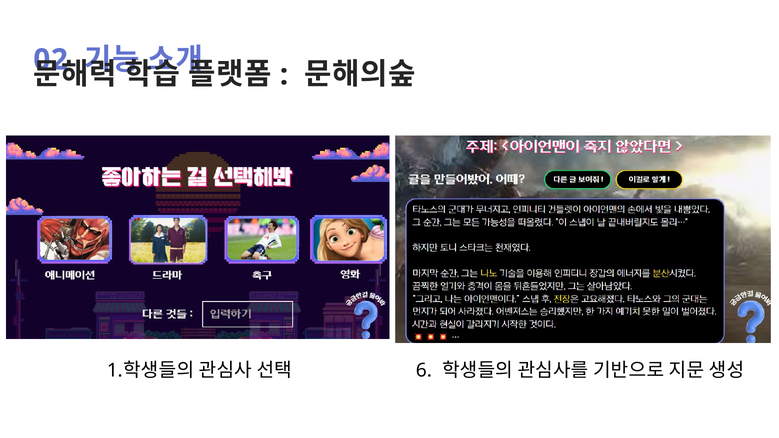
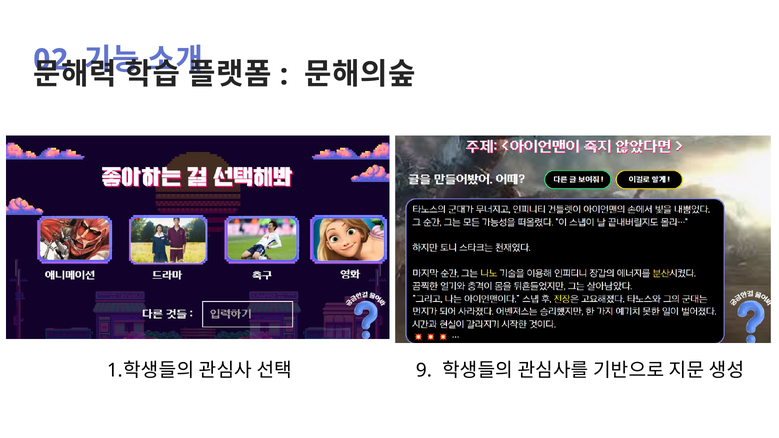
6: 6 -> 9
